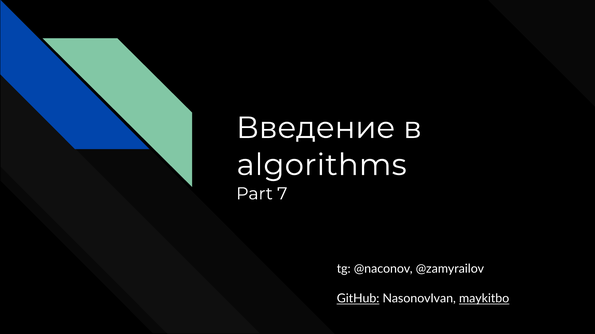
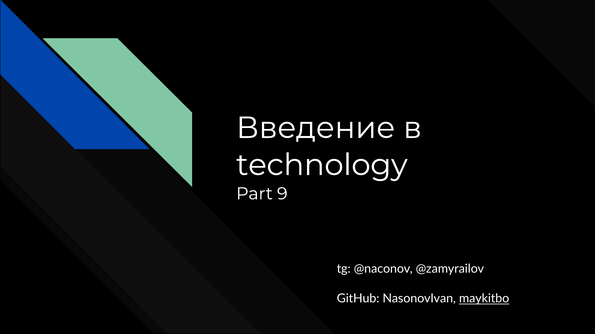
algorithms: algorithms -> technology
7: 7 -> 9
GitHub underline: present -> none
